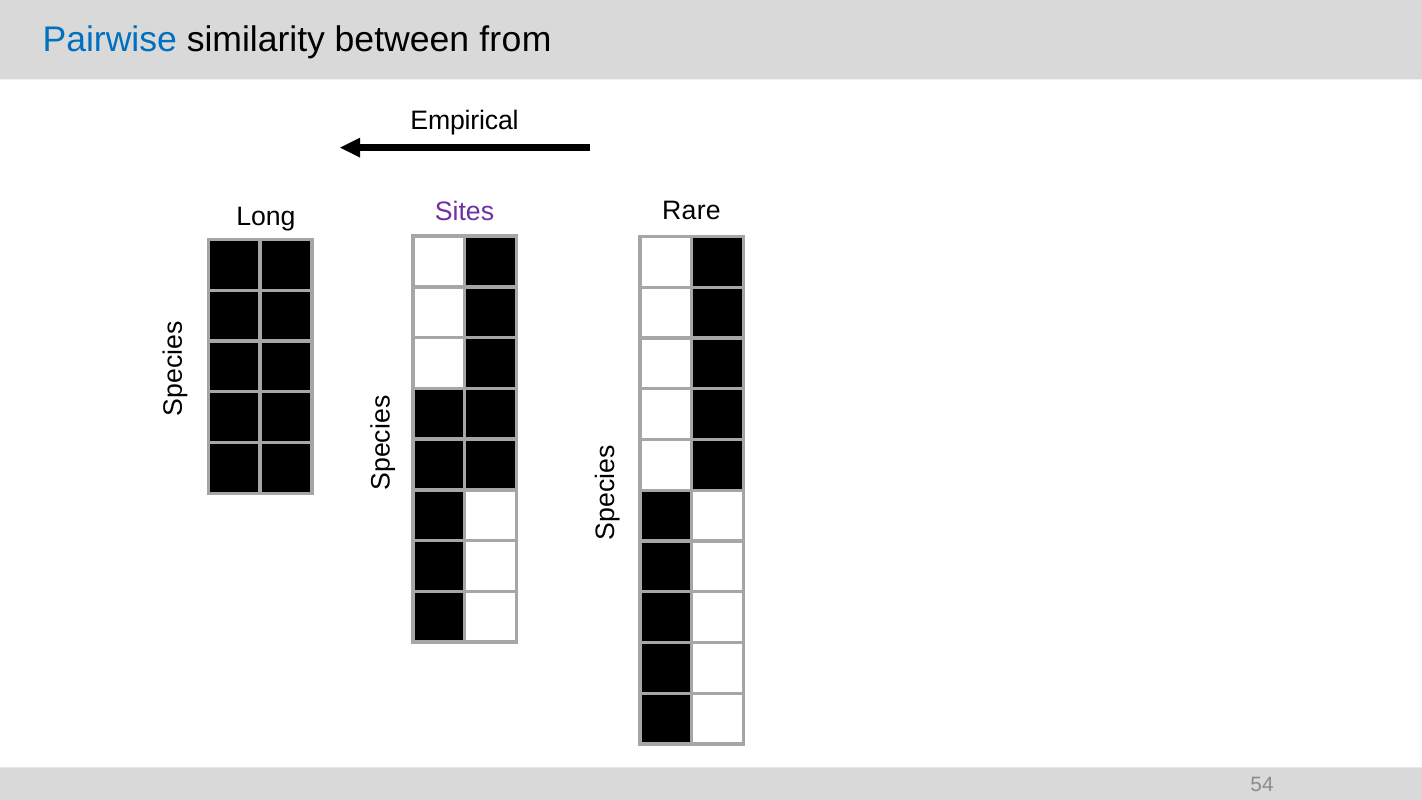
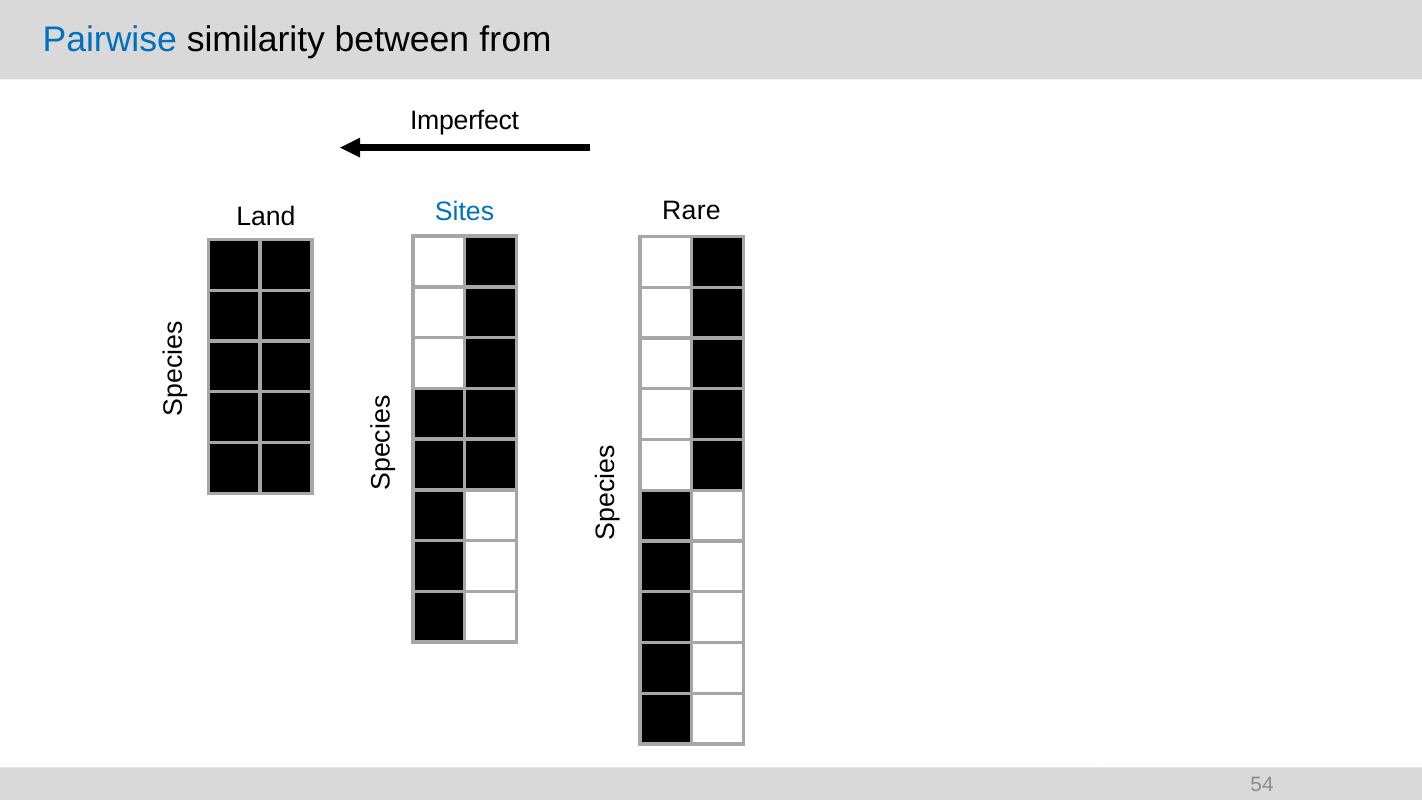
Empirical: Empirical -> Imperfect
Sites colour: purple -> blue
Long: Long -> Land
